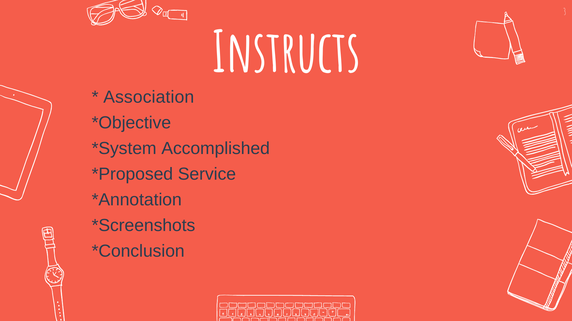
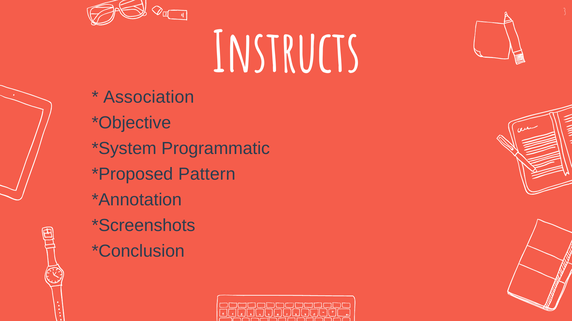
Accomplished: Accomplished -> Programmatic
Service: Service -> Pattern
